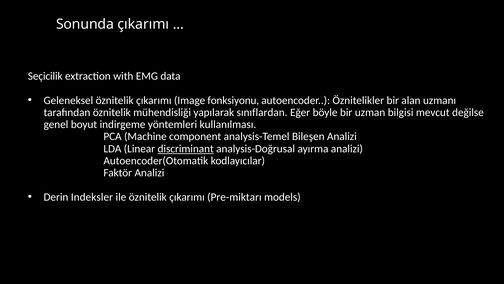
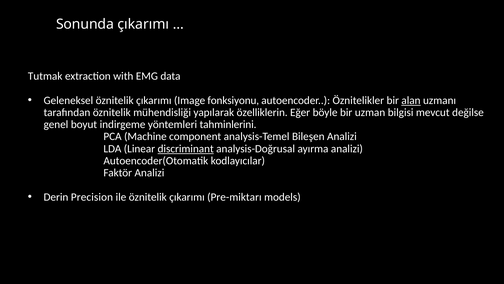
Seçicilik: Seçicilik -> Tutmak
alan underline: none -> present
sınıflardan: sınıflardan -> özelliklerin
kullanılması: kullanılması -> tahminlerini
Indeksler: Indeksler -> Precision
